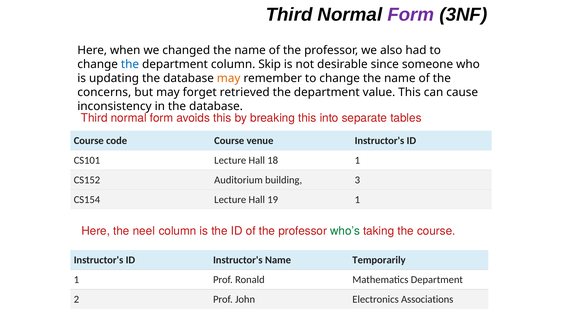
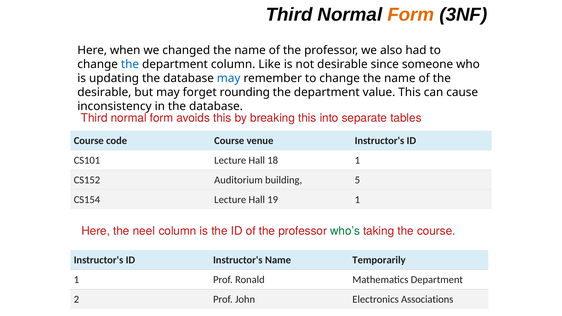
Form at (411, 15) colour: purple -> orange
Skip: Skip -> Like
may at (229, 78) colour: orange -> blue
concerns at (104, 92): concerns -> desirable
retrieved: retrieved -> rounding
3: 3 -> 5
